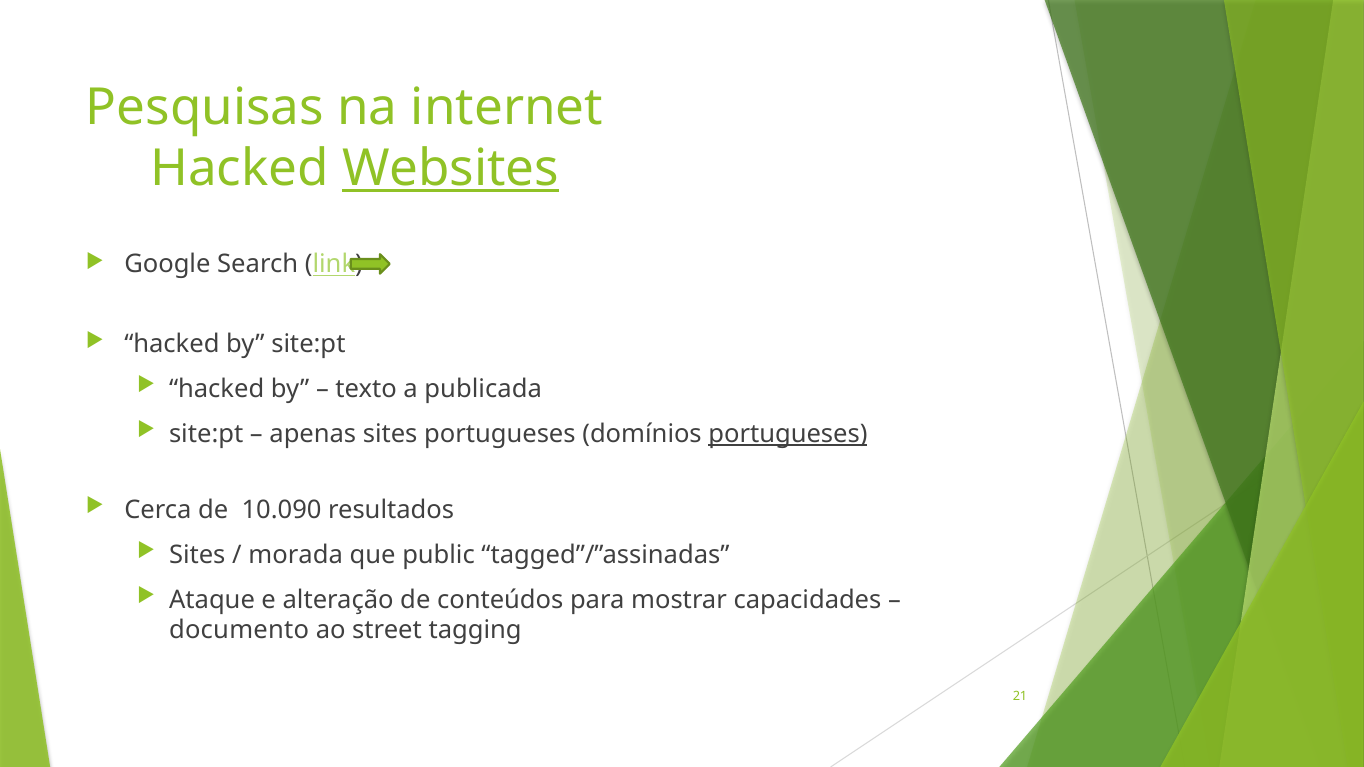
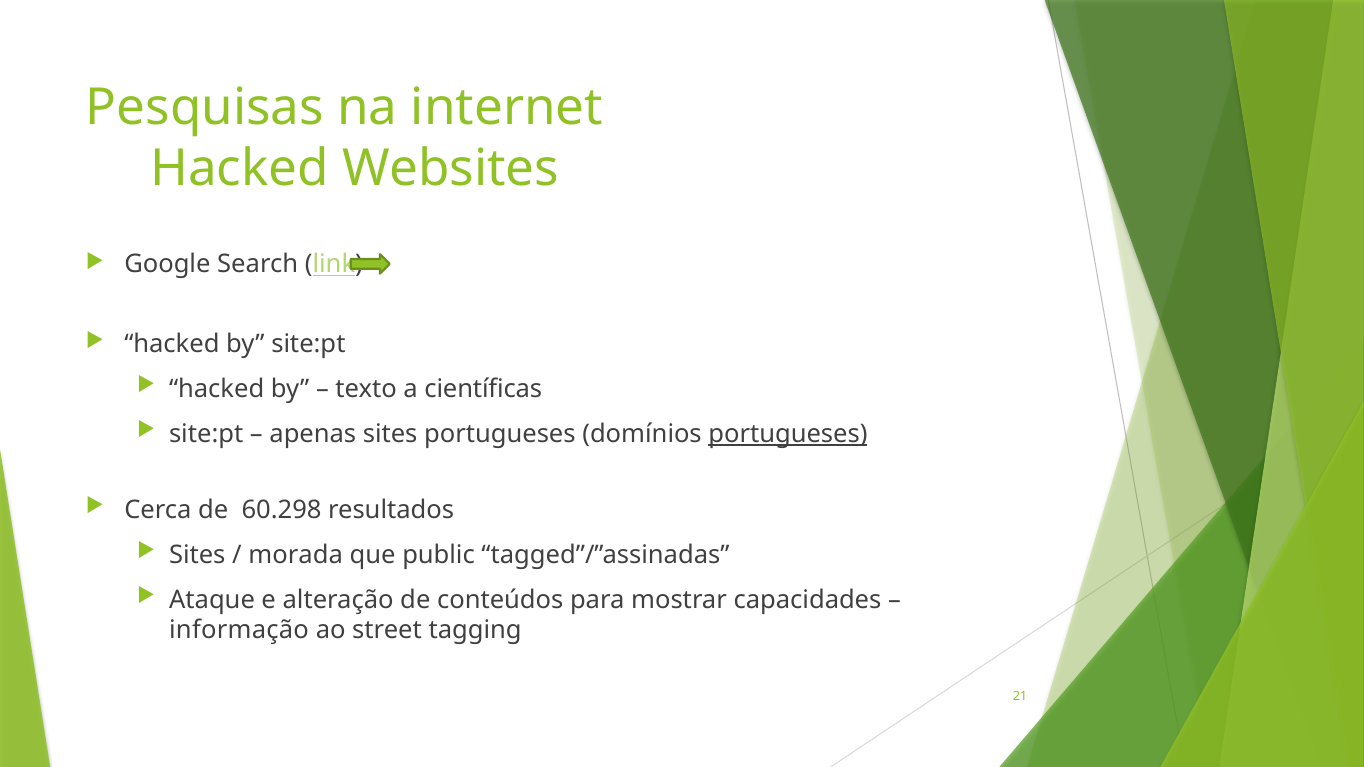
Websites underline: present -> none
publicada: publicada -> científicas
10.090: 10.090 -> 60.298
documento: documento -> informação
